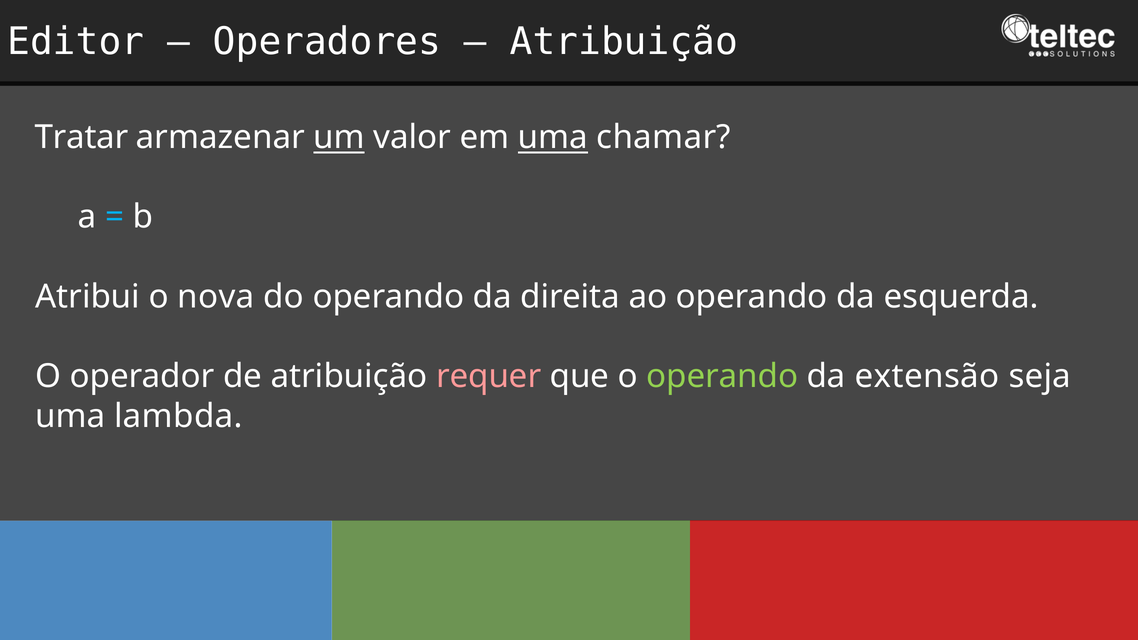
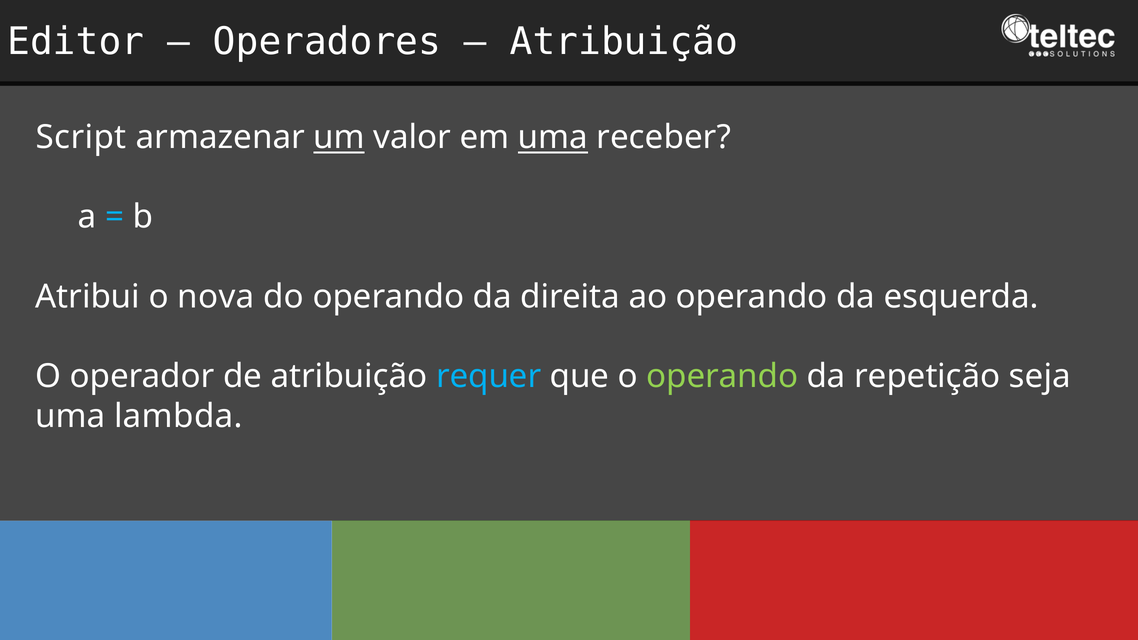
Tratar: Tratar -> Script
chamar: chamar -> receber
requer colour: pink -> light blue
extensão: extensão -> repetição
